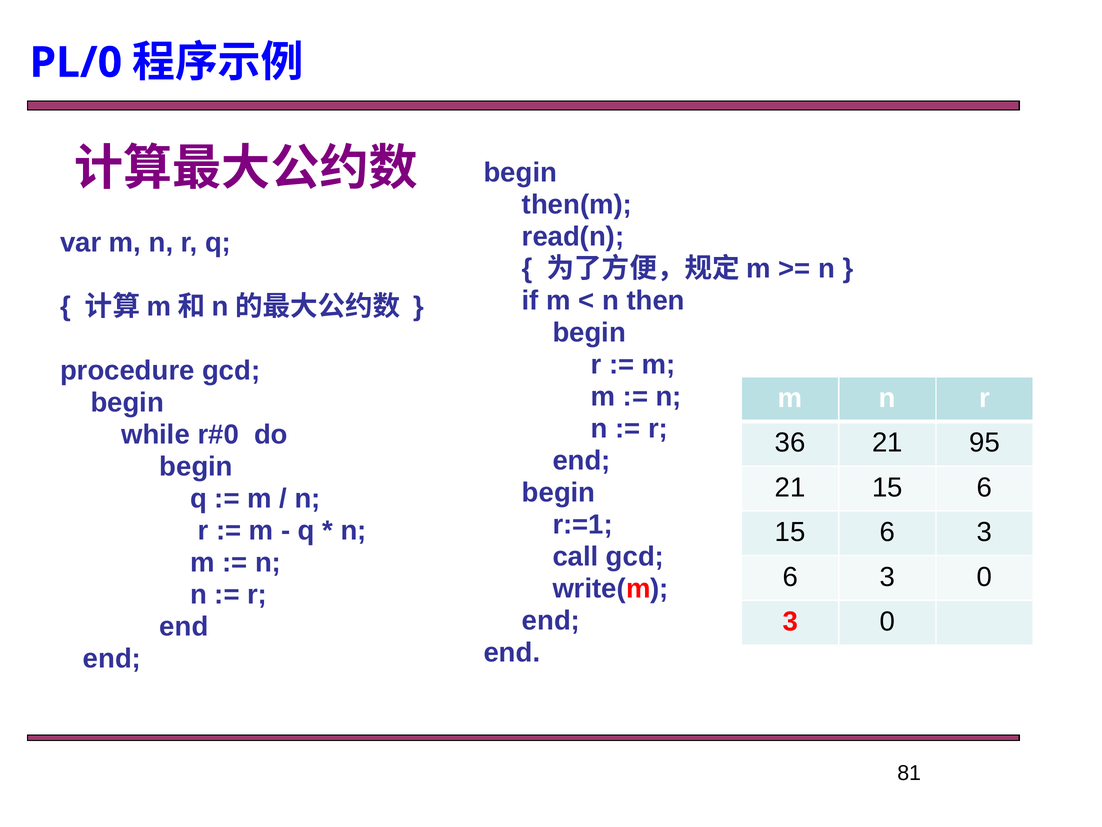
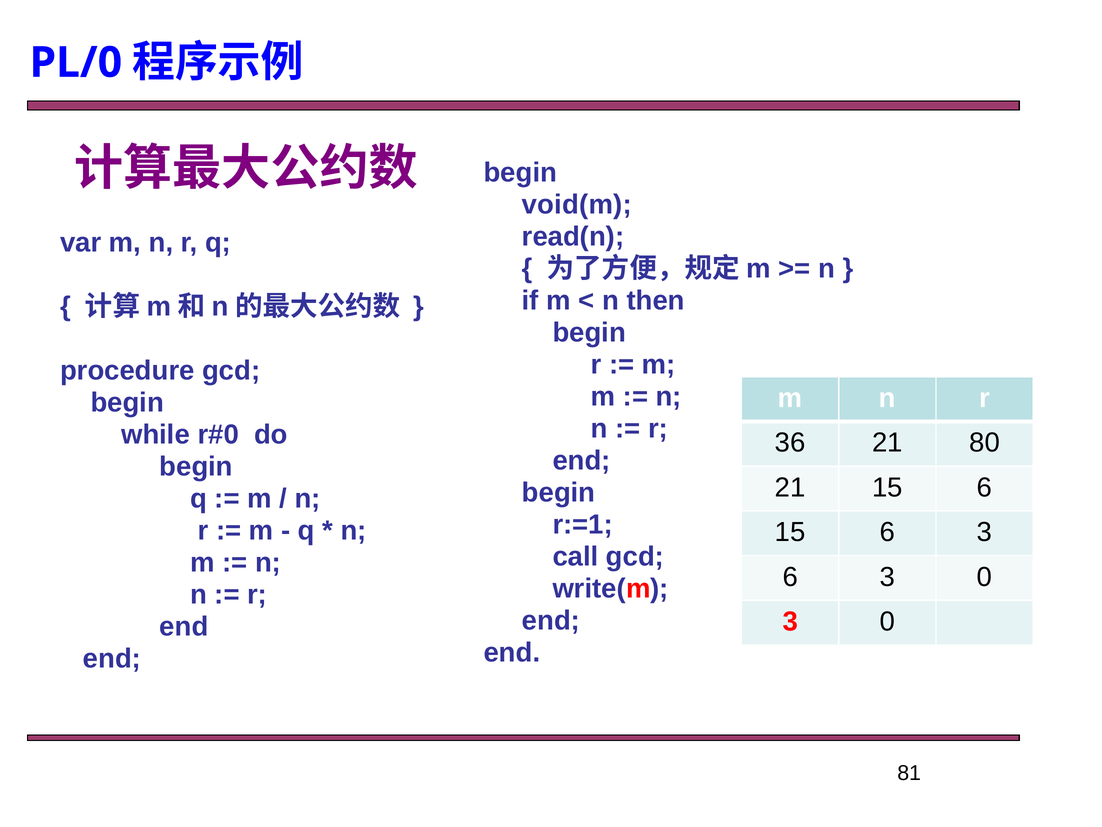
then(m: then(m -> void(m
95: 95 -> 80
